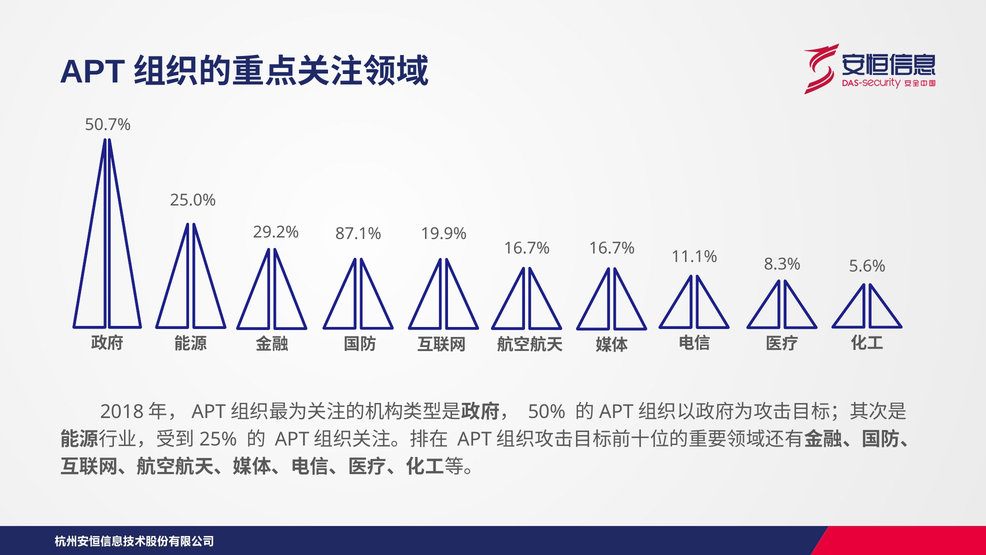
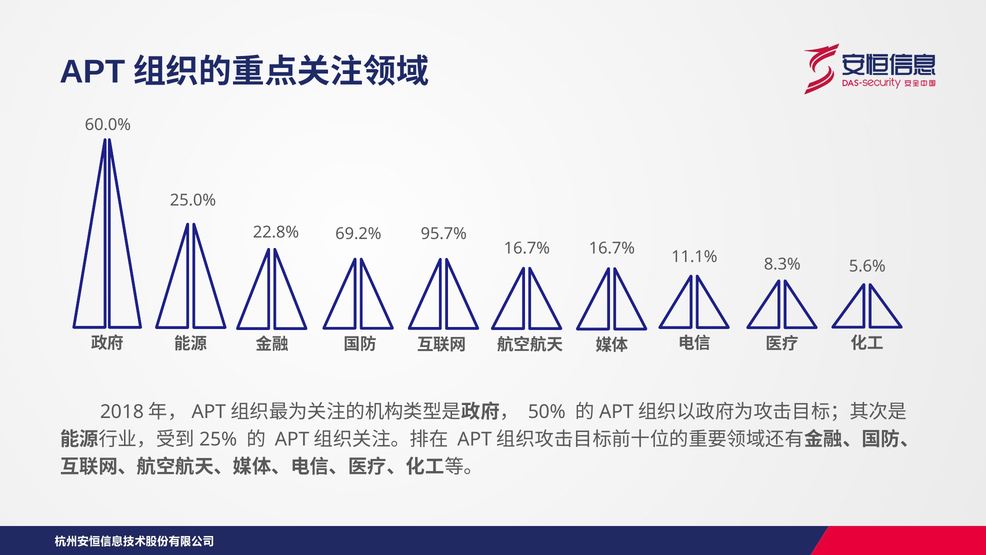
50.7%: 50.7% -> 60.0%
29.2%: 29.2% -> 22.8%
87.1%: 87.1% -> 69.2%
19.9%: 19.9% -> 95.7%
